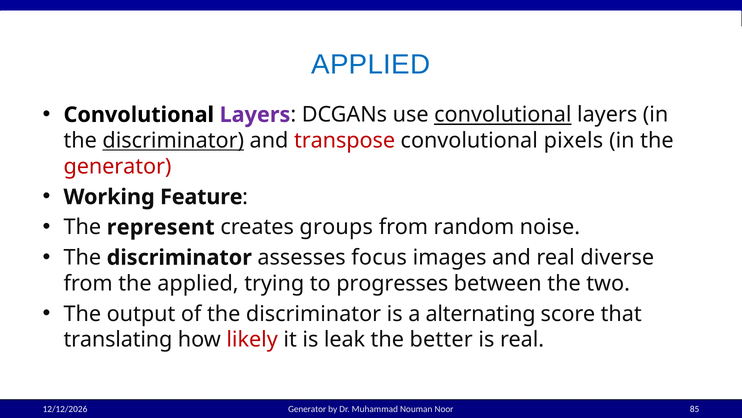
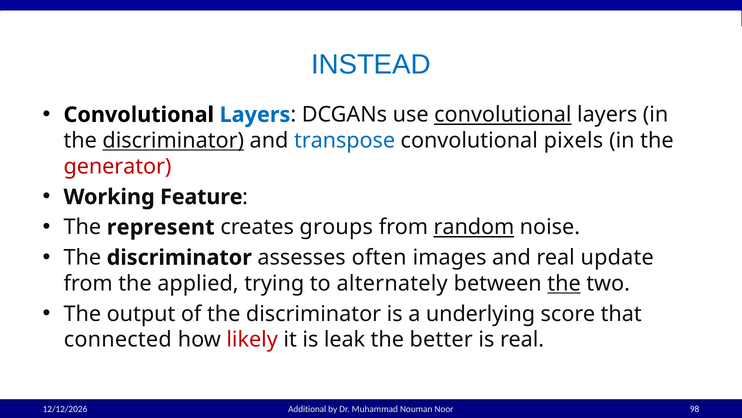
APPLIED at (371, 65): APPLIED -> INSTEAD
Layers at (255, 115) colour: purple -> blue
transpose colour: red -> blue
random underline: none -> present
focus: focus -> often
diverse: diverse -> update
progresses: progresses -> alternately
the at (564, 283) underline: none -> present
alternating: alternating -> underlying
translating: translating -> connected
Generator at (307, 409): Generator -> Additional
85: 85 -> 98
